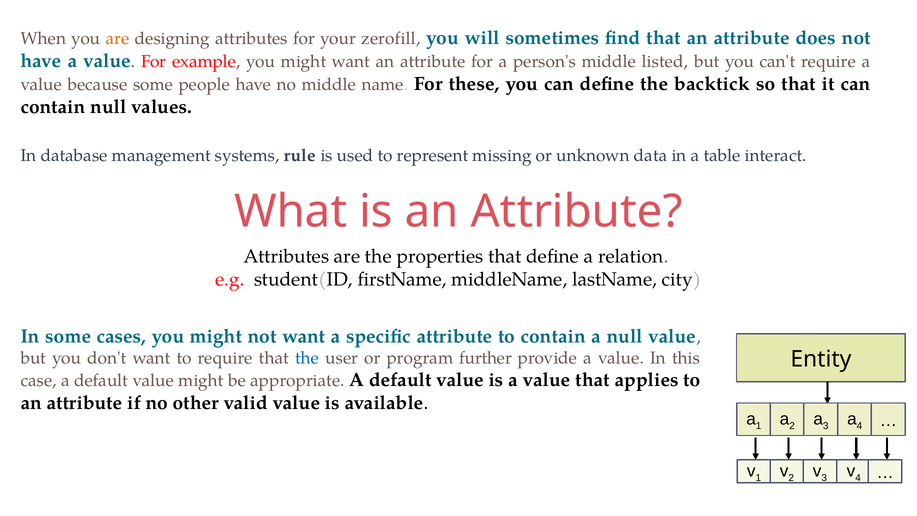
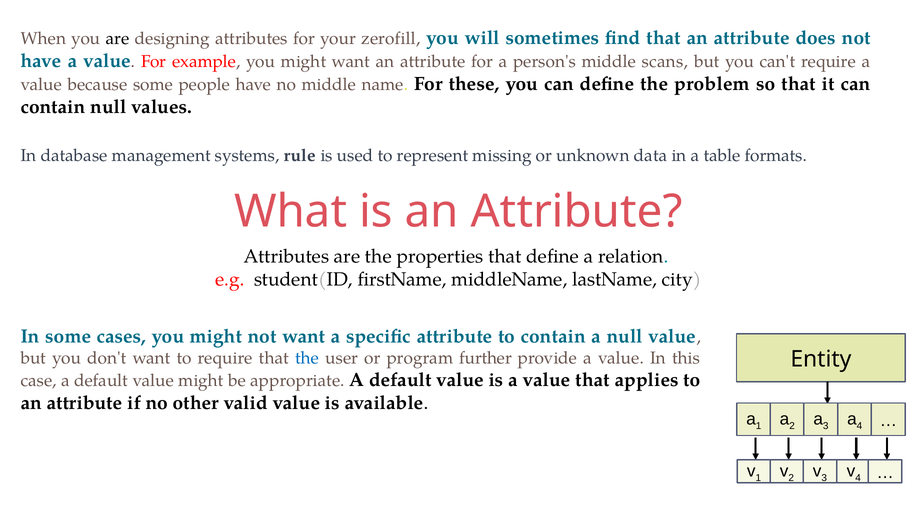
are at (117, 39) colour: orange -> black
listed: listed -> scans
backtick: backtick -> problem
interact: interact -> formats
